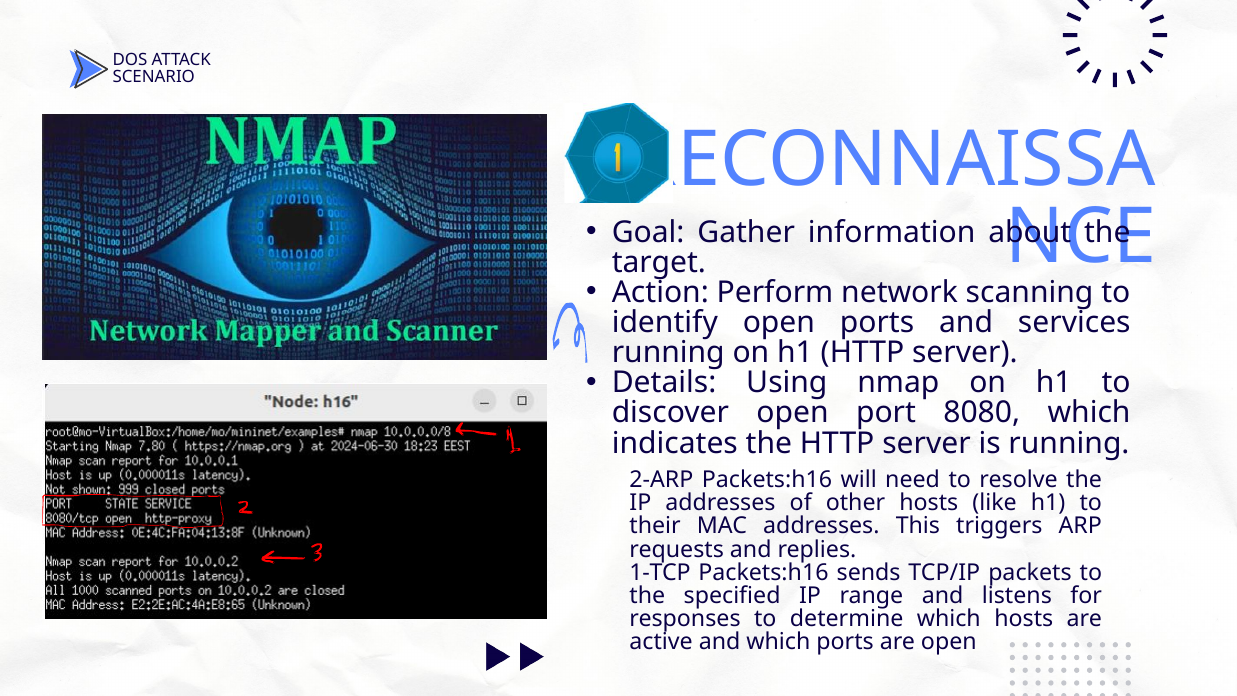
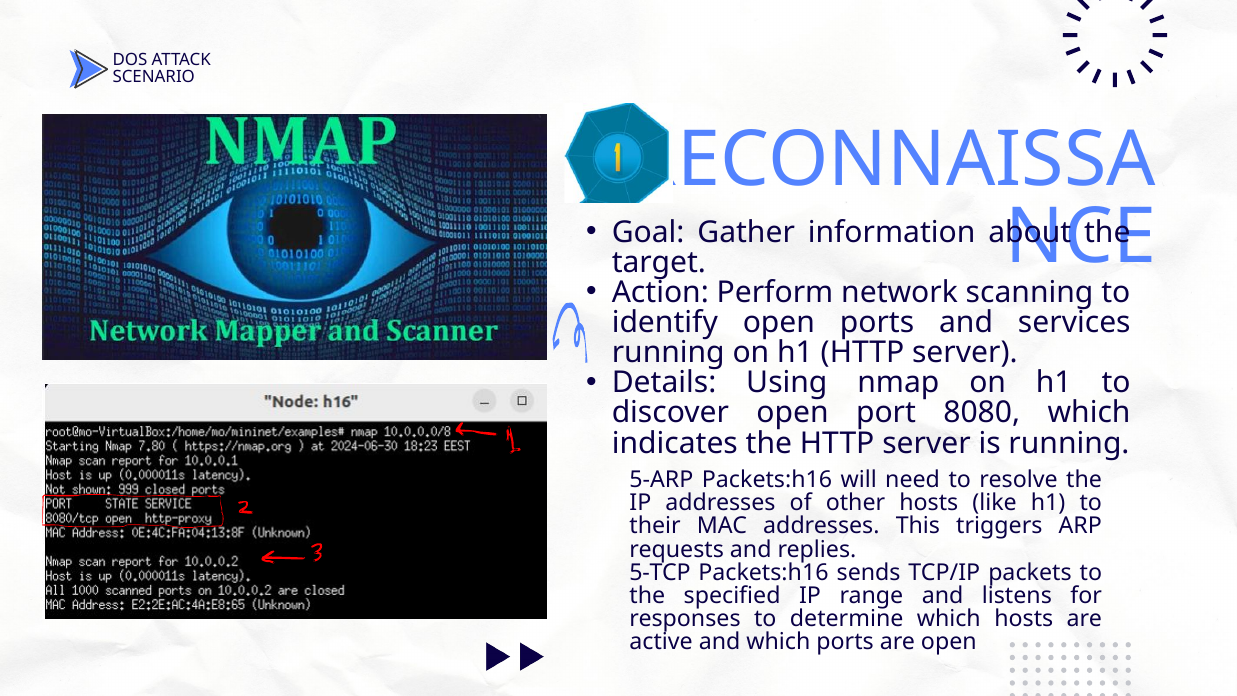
2-ARP: 2-ARP -> 5-ARP
1-TCP: 1-TCP -> 5-TCP
